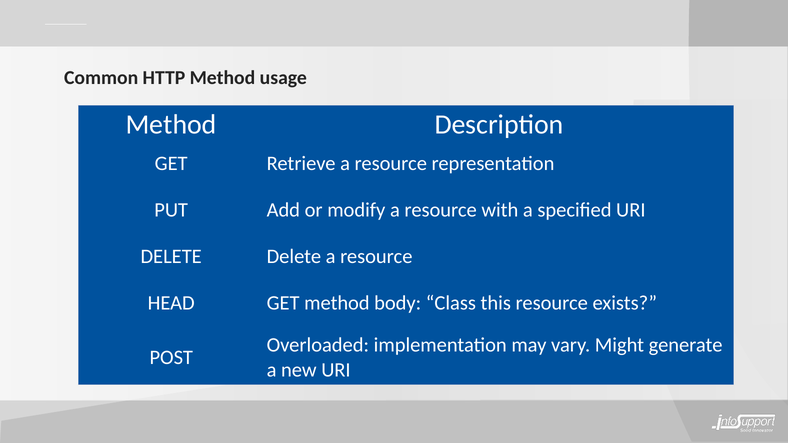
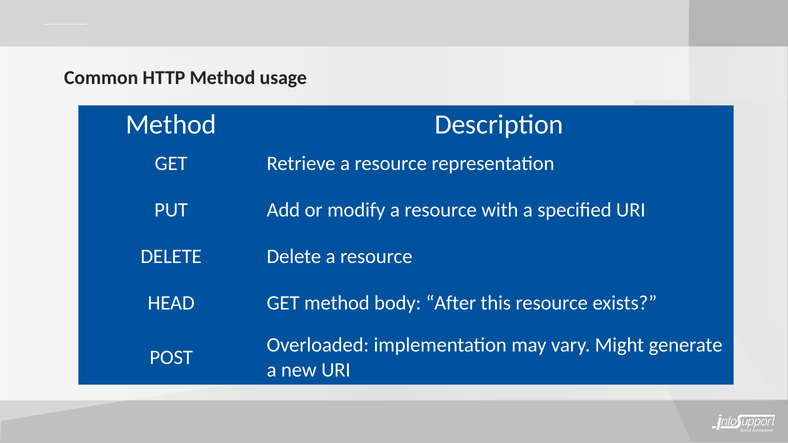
Class: Class -> After
